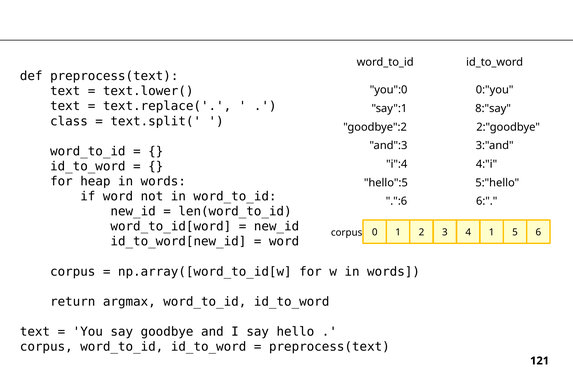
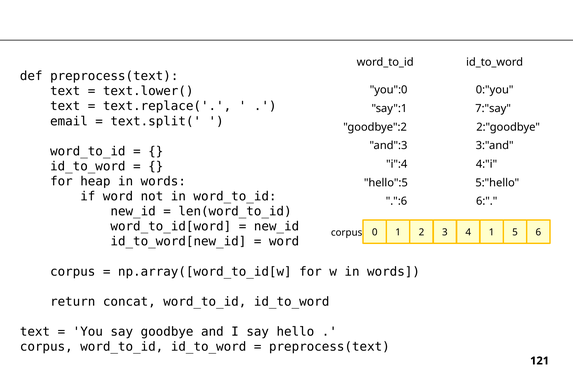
8:"say: 8:"say -> 7:"say
class: class -> email
argmax: argmax -> concat
